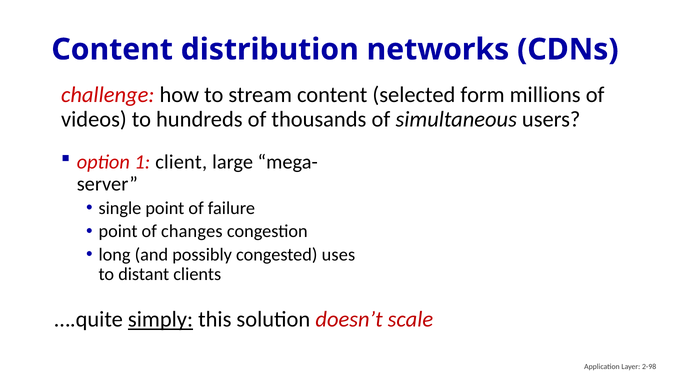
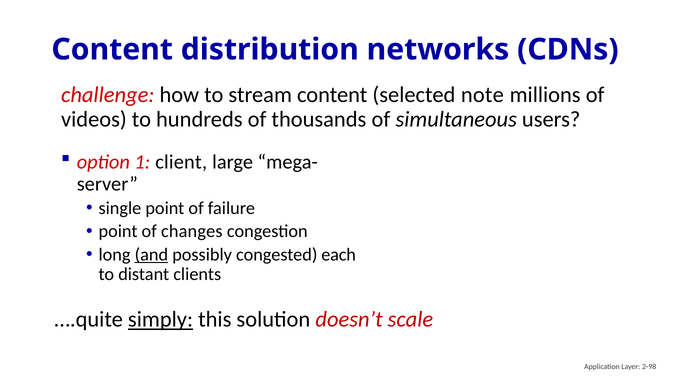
form: form -> note
and underline: none -> present
uses: uses -> each
